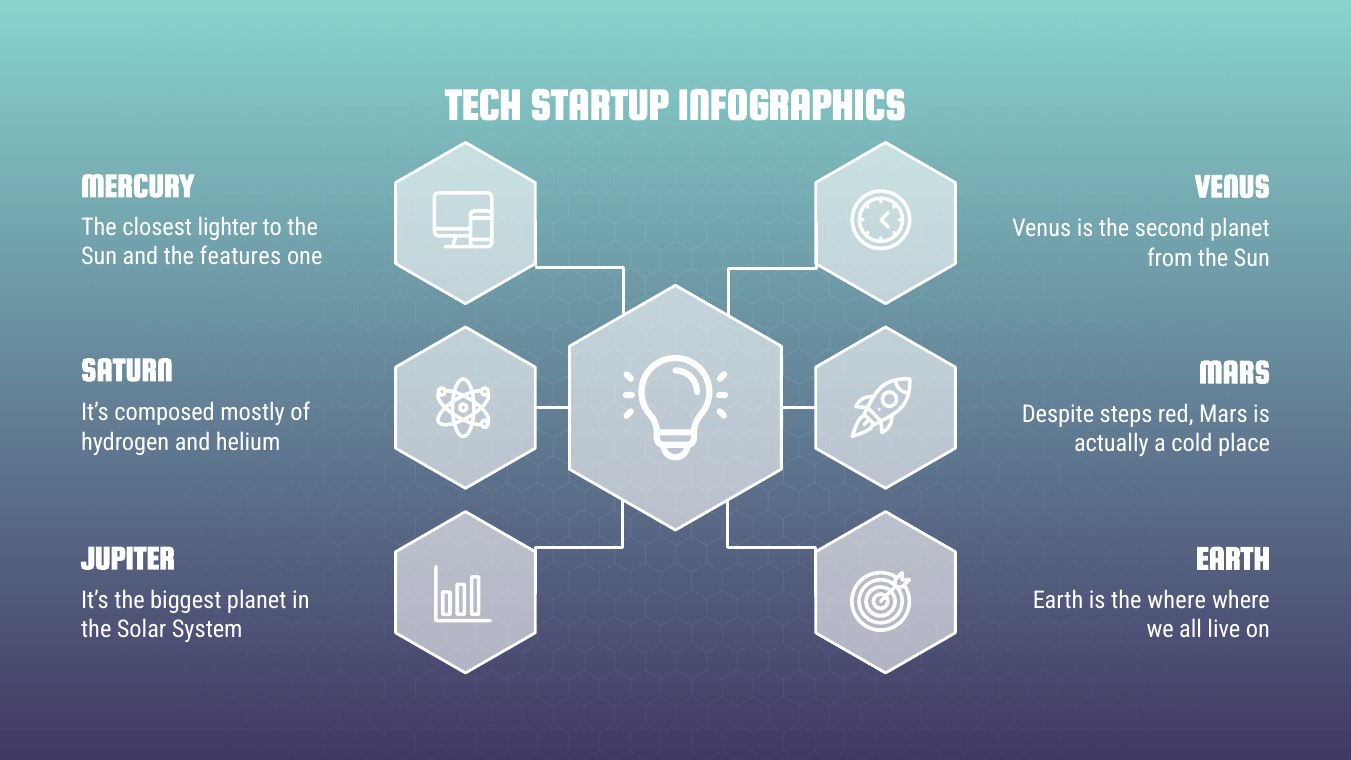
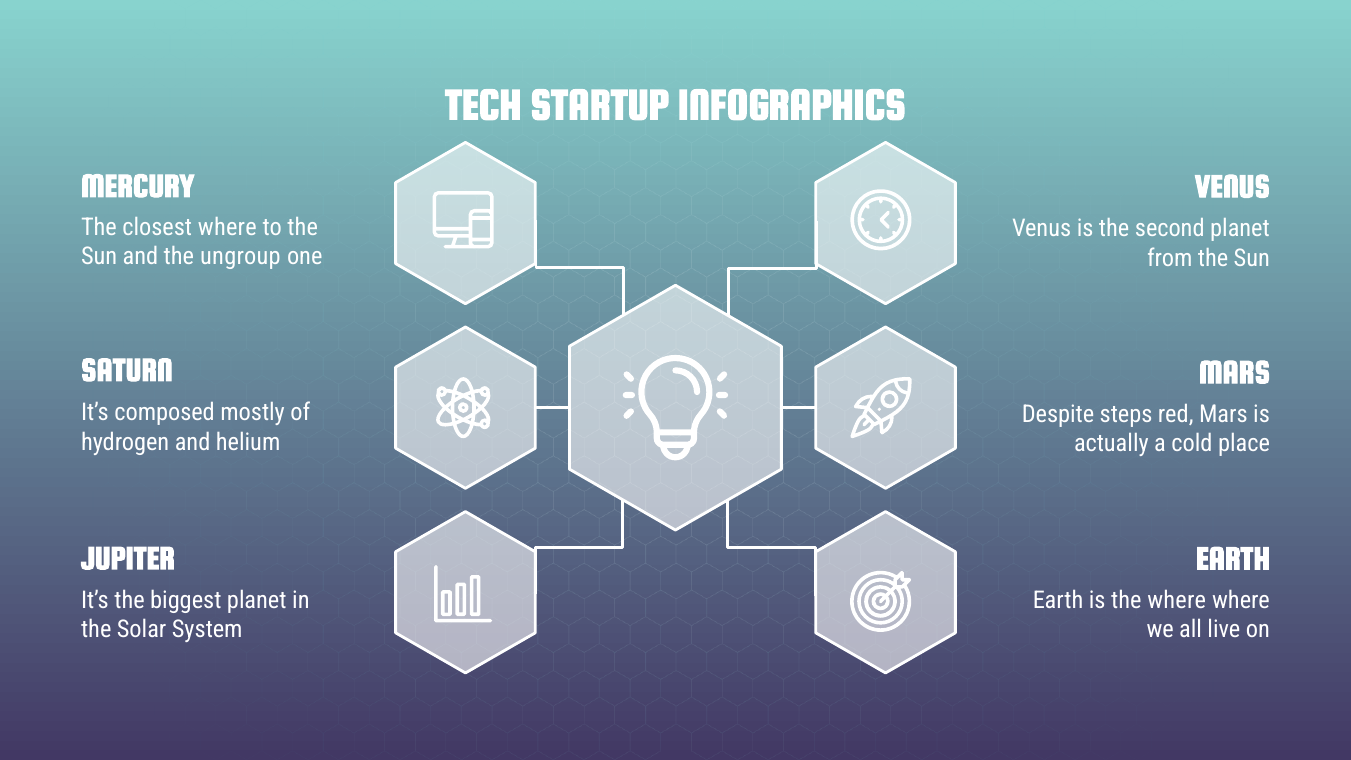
closest lighter: lighter -> where
features: features -> ungroup
